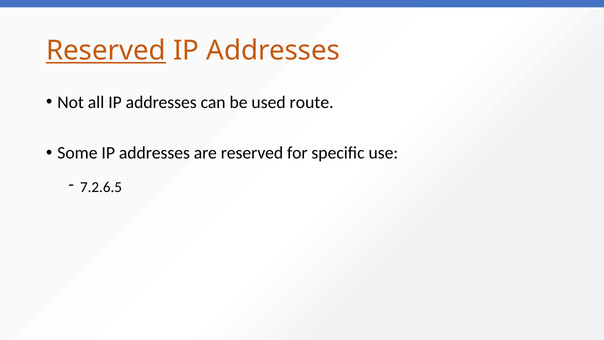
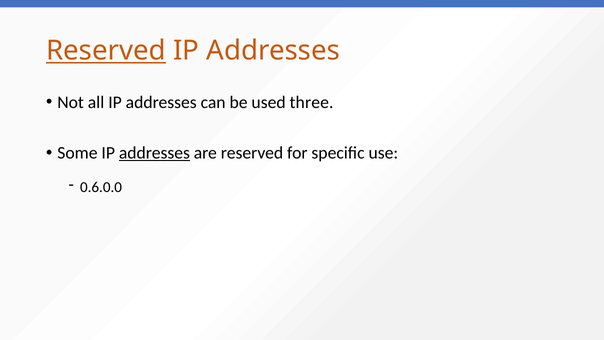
route: route -> three
addresses at (154, 153) underline: none -> present
7.2.6.5: 7.2.6.5 -> 0.6.0.0
